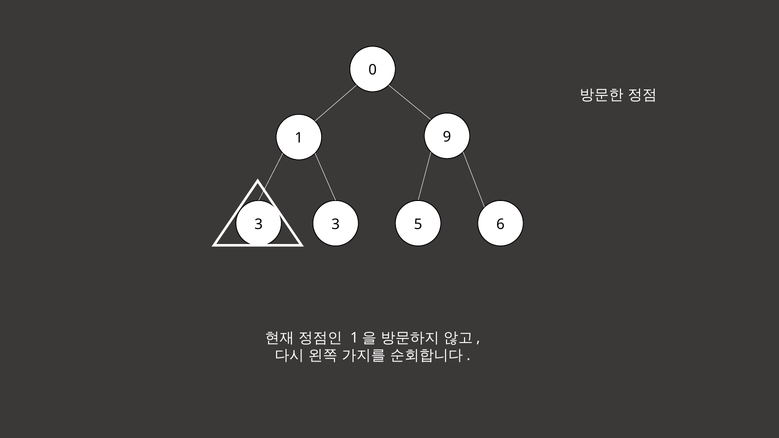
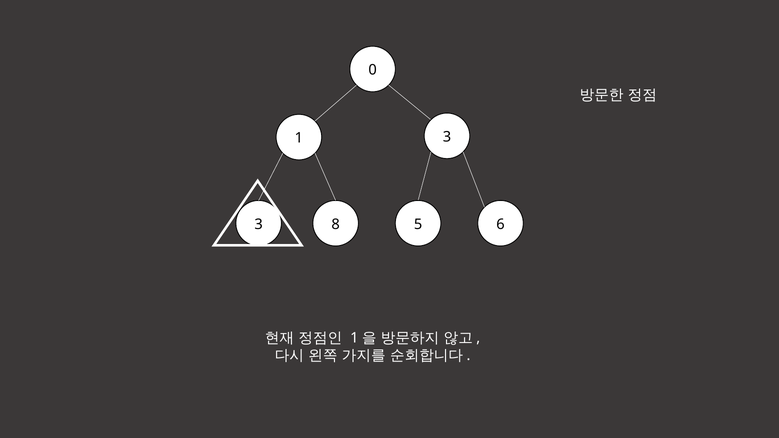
1 9: 9 -> 3
3 at (336, 224): 3 -> 8
